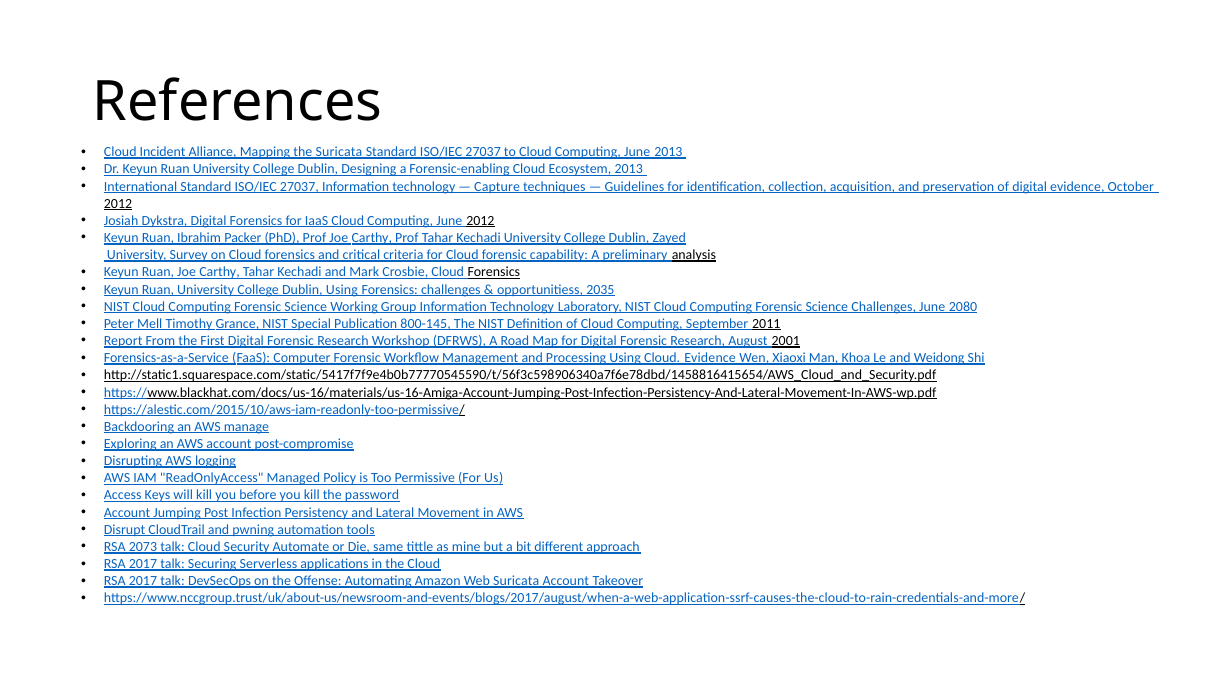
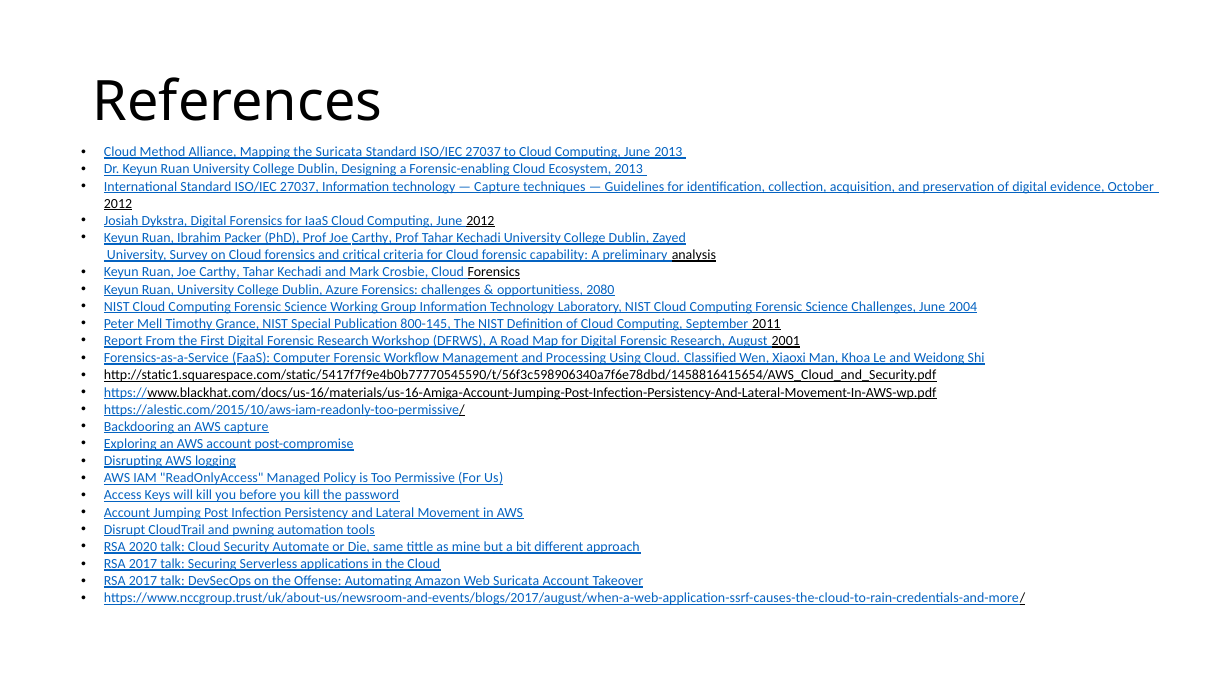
Incident: Incident -> Method
Dublin Using: Using -> Azure
2035: 2035 -> 2080
2080: 2080 -> 2004
Cloud Evidence: Evidence -> Classified
AWS manage: manage -> capture
2073: 2073 -> 2020
